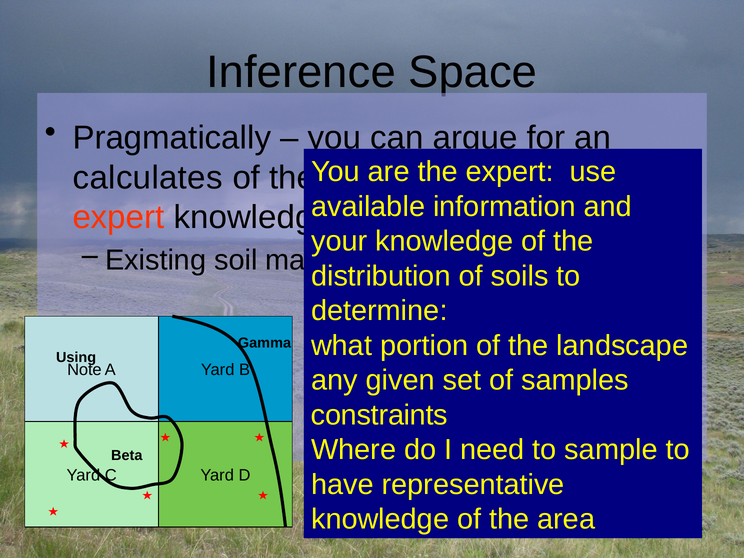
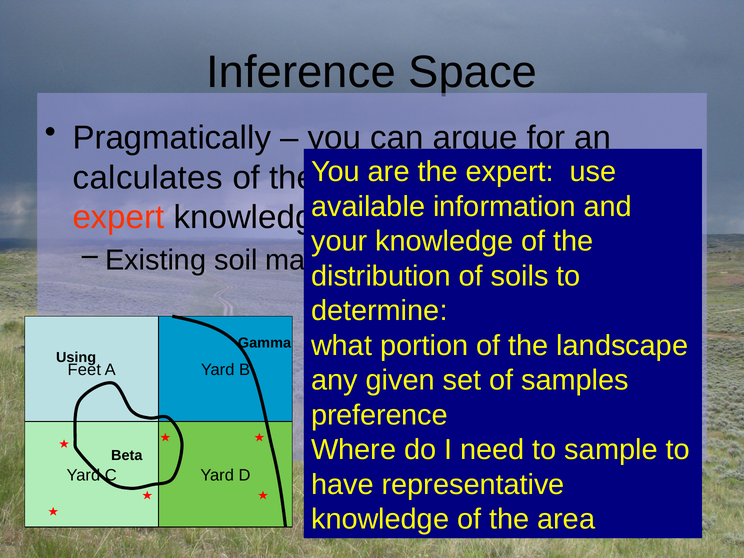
Note: Note -> Feet
constraints: constraints -> preference
